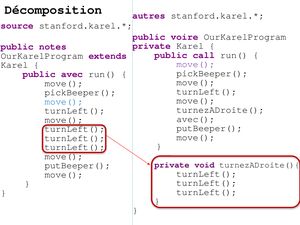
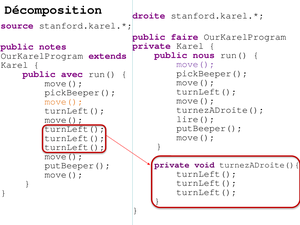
autres: autres -> droite
voire: voire -> faire
call: call -> nous
move( at (64, 101) colour: blue -> orange
avec(: avec( -> lire(
